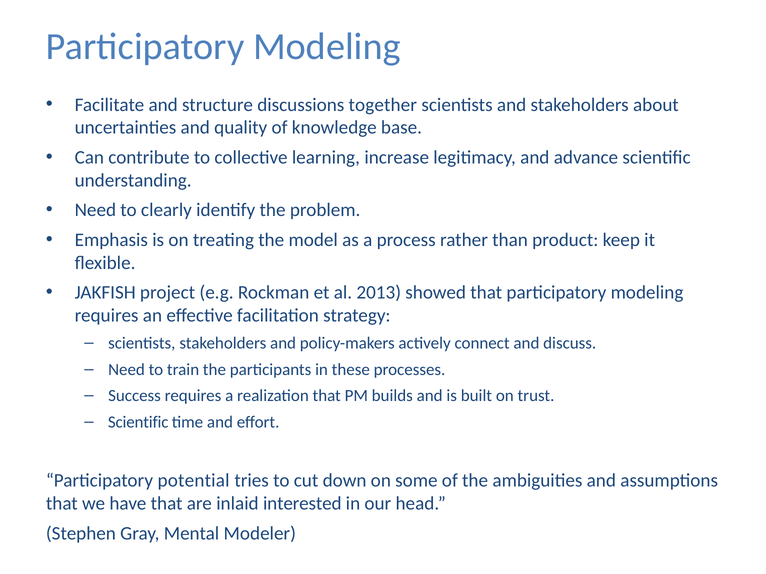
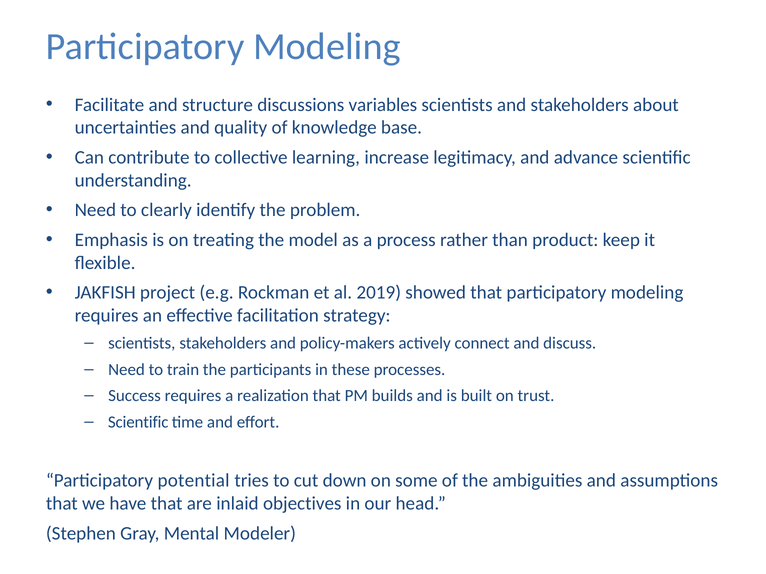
together: together -> variables
2013: 2013 -> 2019
interested: interested -> objectives
